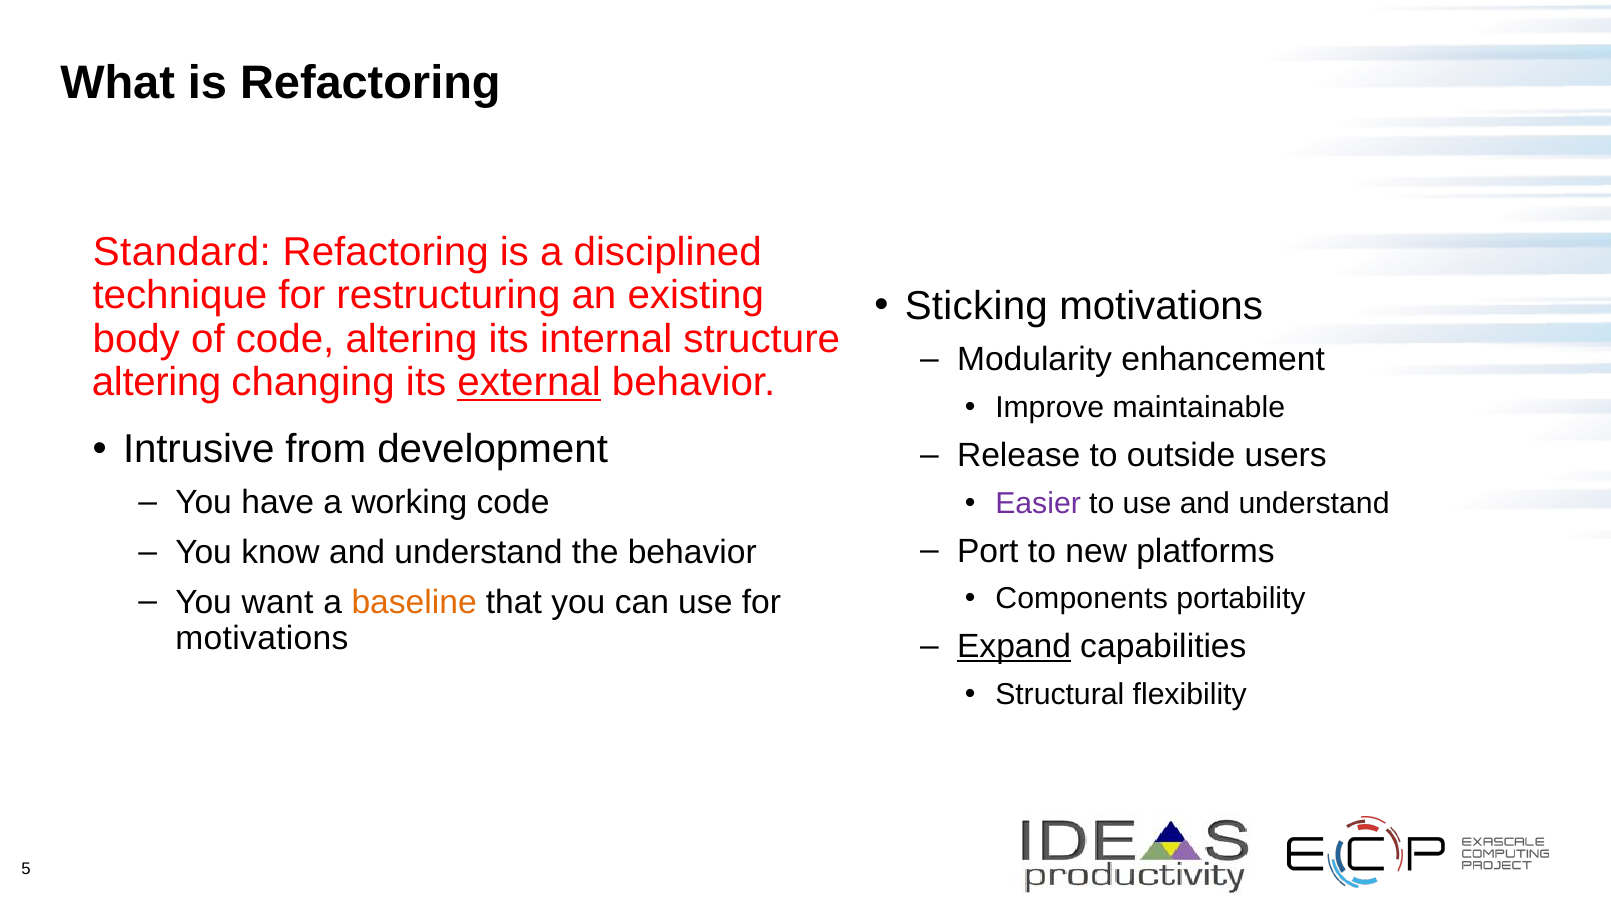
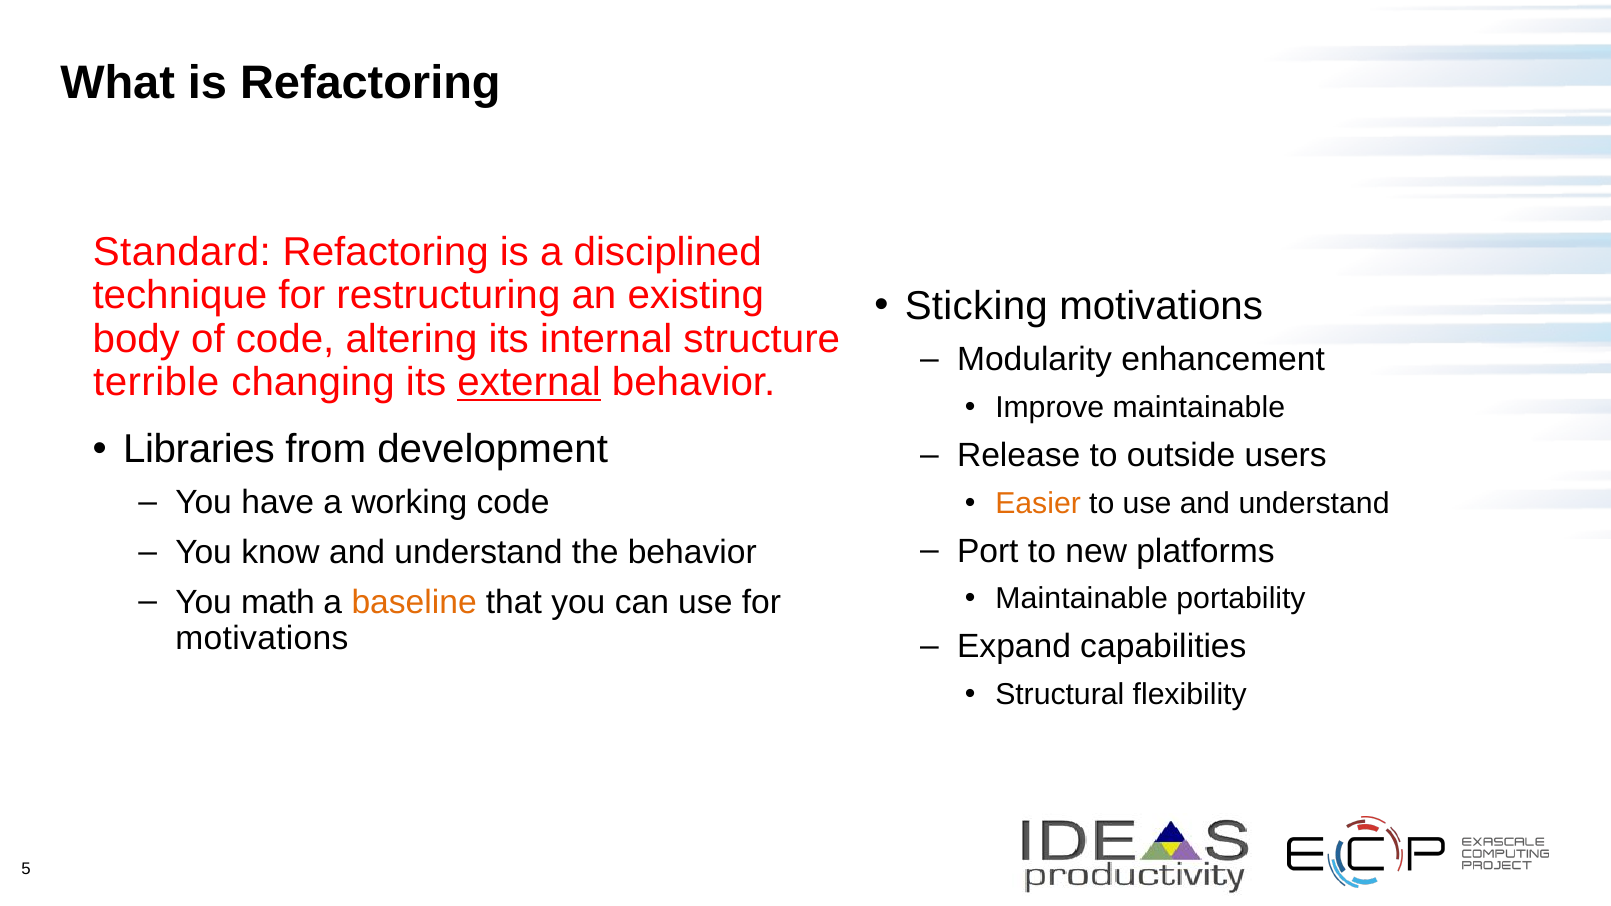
altering at (157, 383): altering -> terrible
Intrusive: Intrusive -> Libraries
Easier colour: purple -> orange
Components at (1082, 599): Components -> Maintainable
want: want -> math
Expand underline: present -> none
